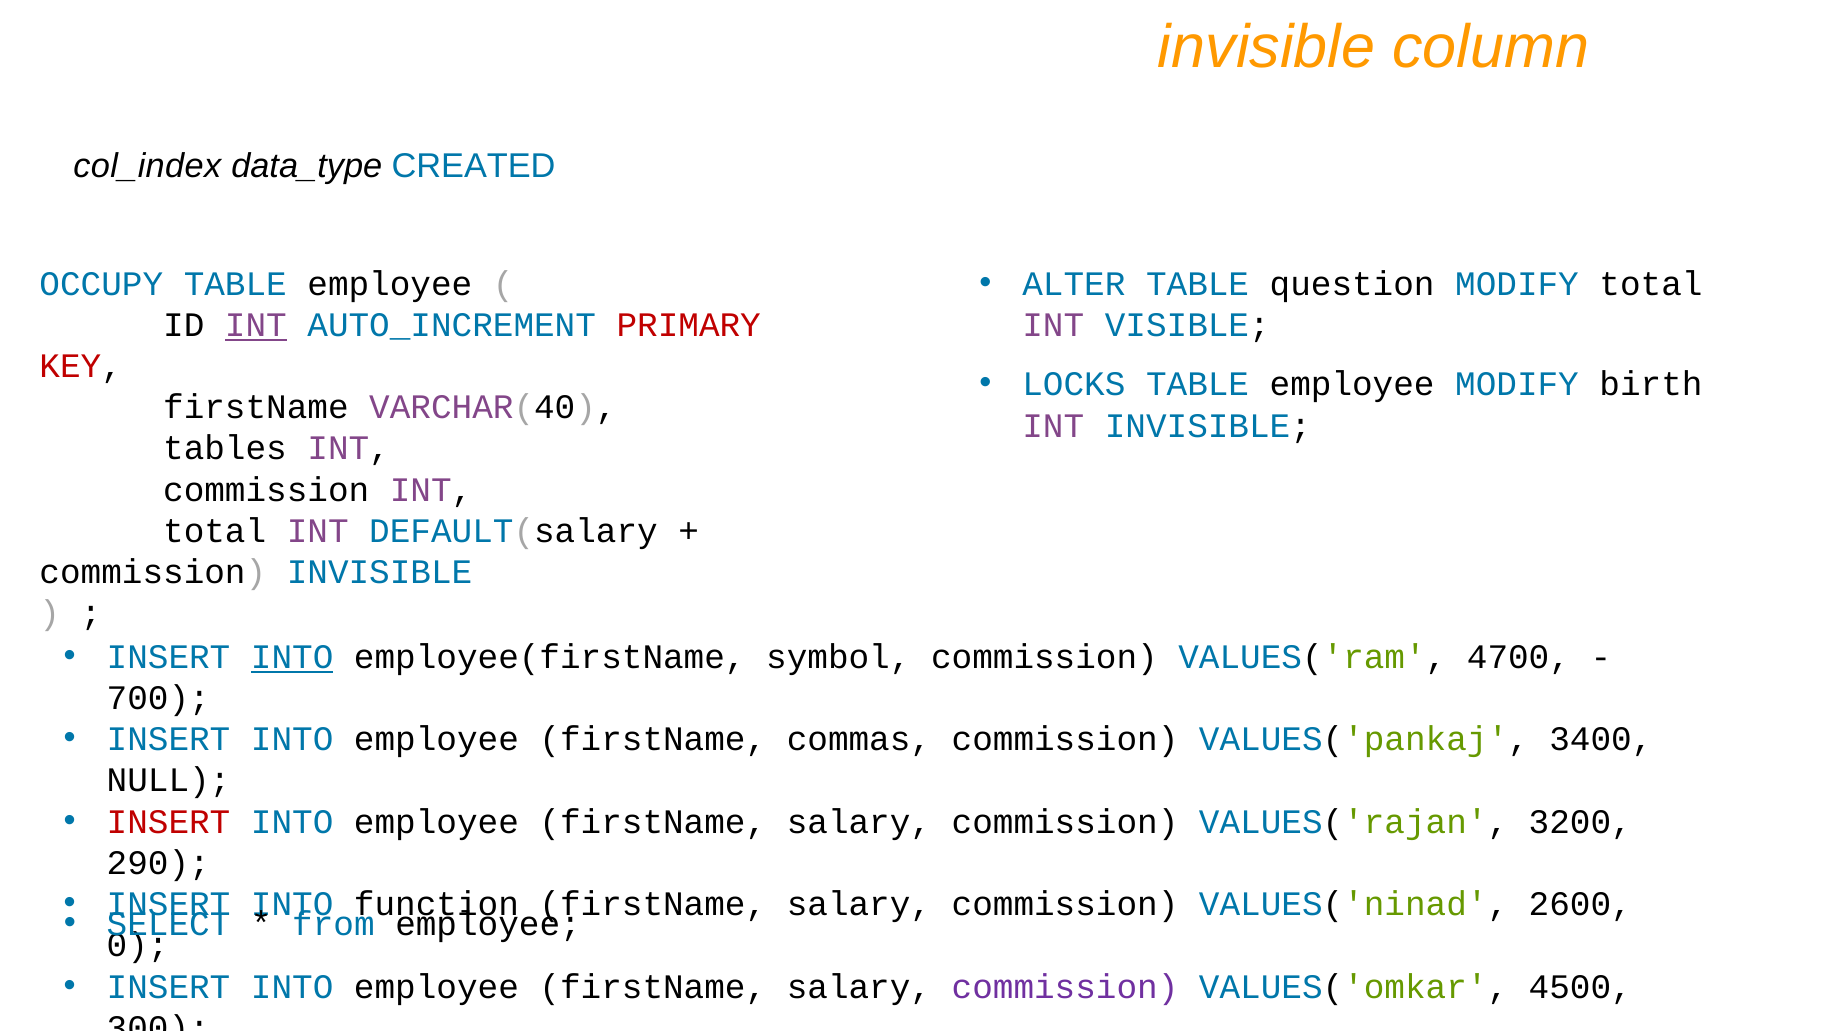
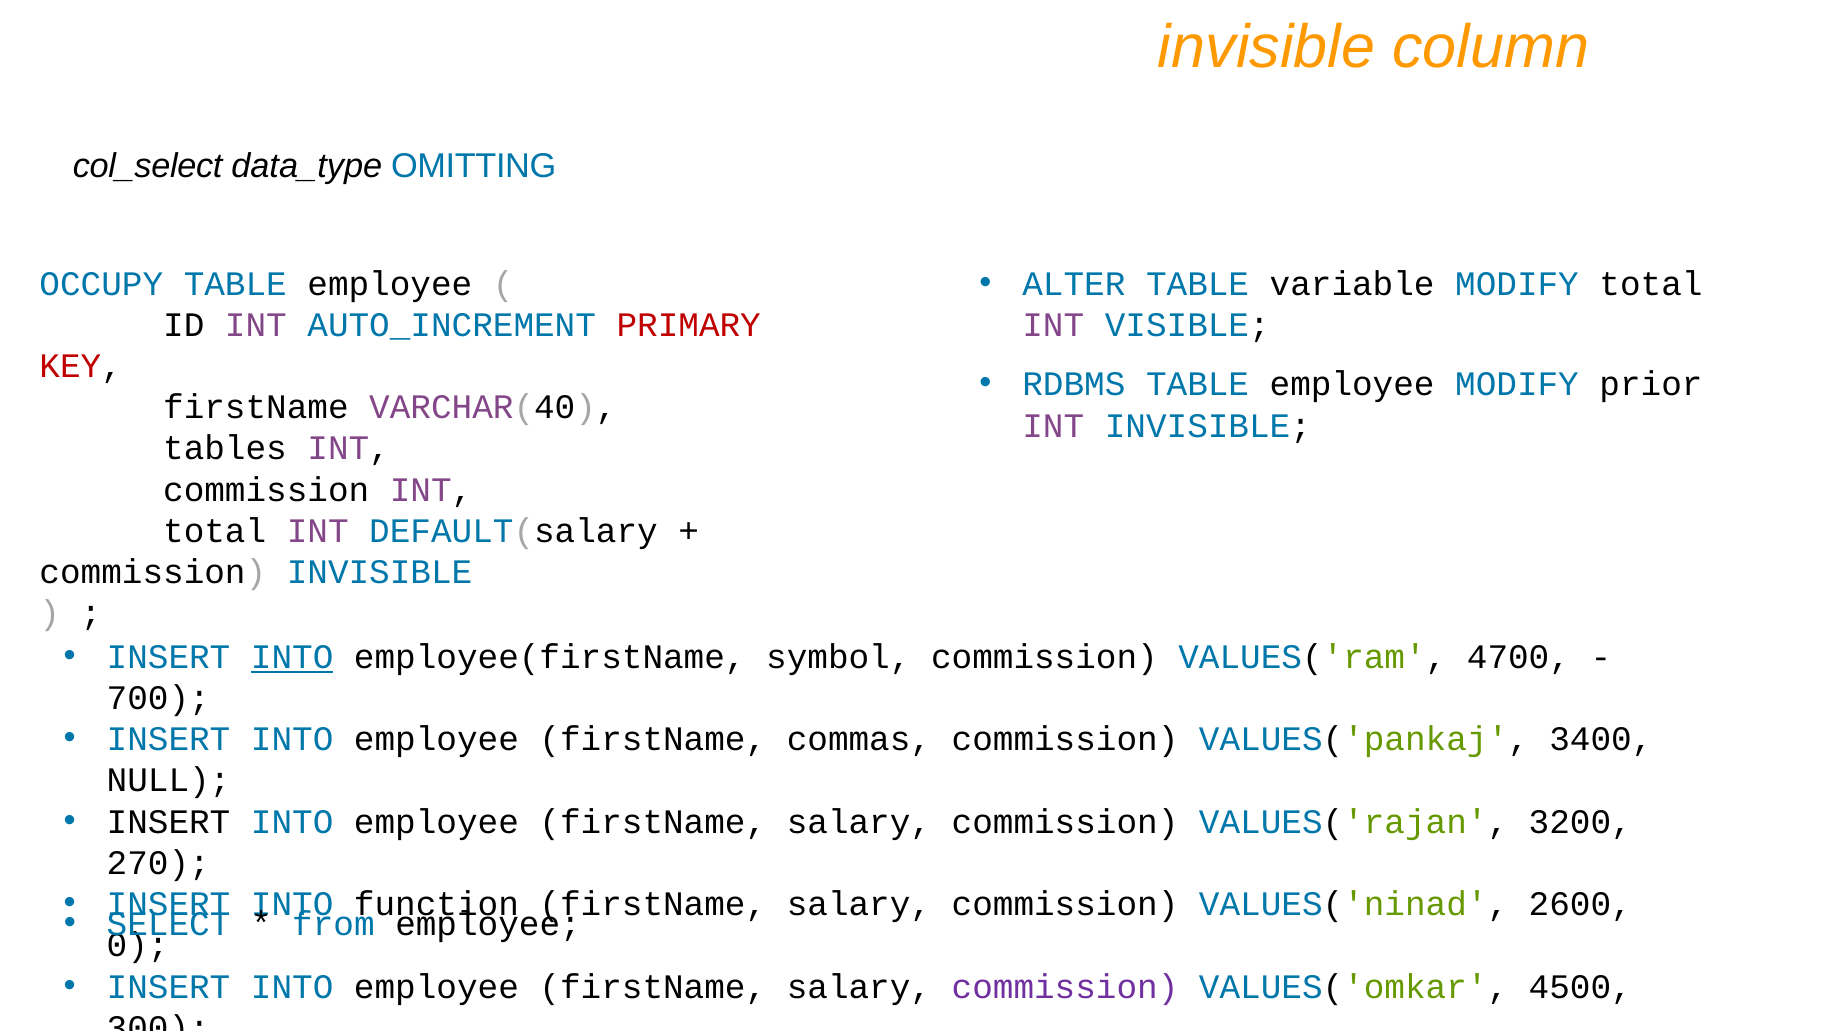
col_index: col_index -> col_select
CREATED: CREATED -> OMITTING
question: question -> variable
INT at (256, 325) underline: present -> none
LOCKS: LOCKS -> RDBMS
birth: birth -> prior
INSERT at (169, 821) colour: red -> black
290: 290 -> 270
